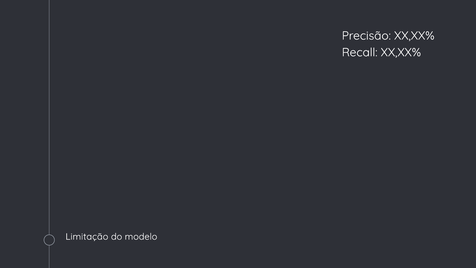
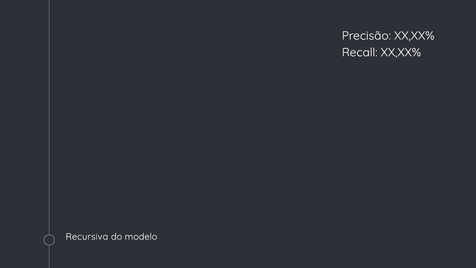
Limitação: Limitação -> Recursiva
